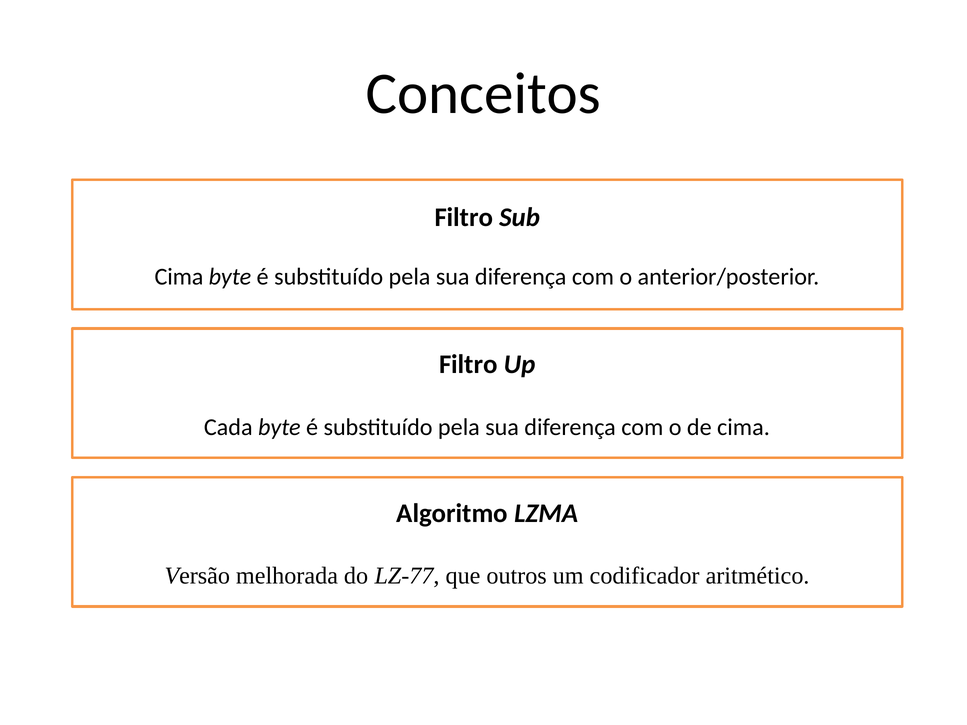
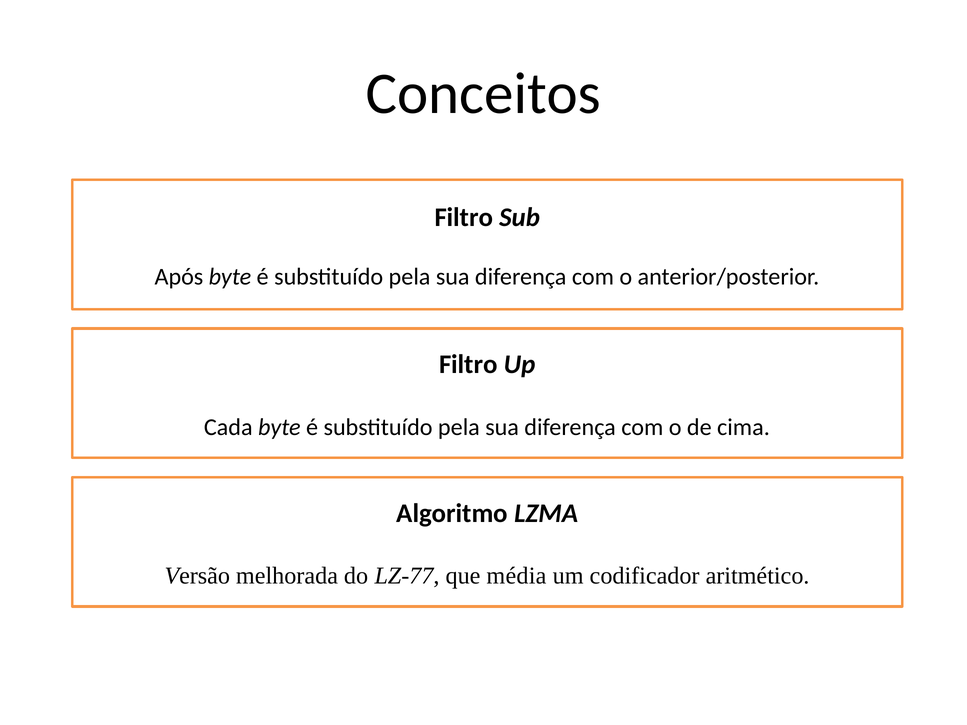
Cima at (179, 277): Cima -> Após
outros: outros -> média
